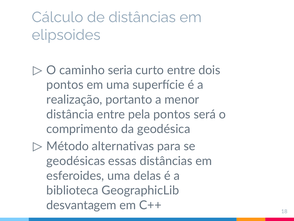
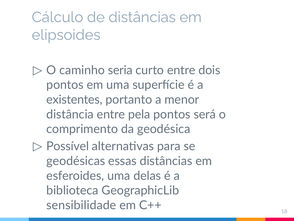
realização: realização -> existentes
Método: Método -> Possível
desvantagem: desvantagem -> sensibilidade
